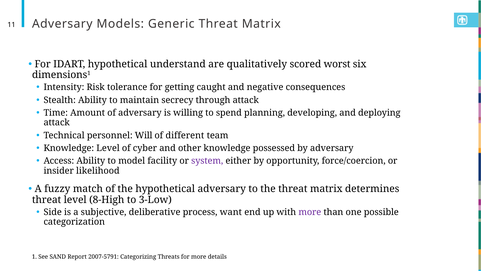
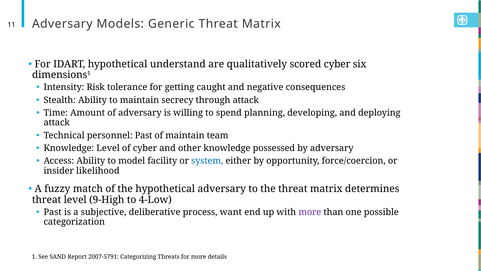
scored worst: worst -> cyber
personnel Will: Will -> Past
of different: different -> maintain
system colour: purple -> blue
8-High: 8-High -> 9-High
3-Low: 3-Low -> 4-Low
Side at (53, 212): Side -> Past
